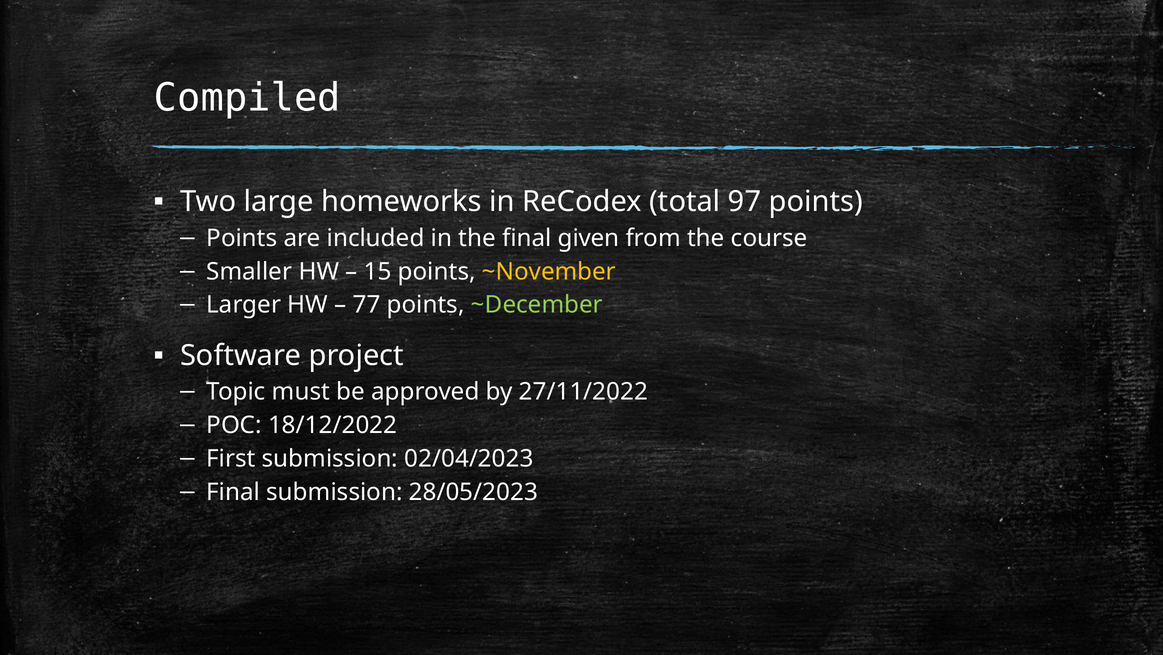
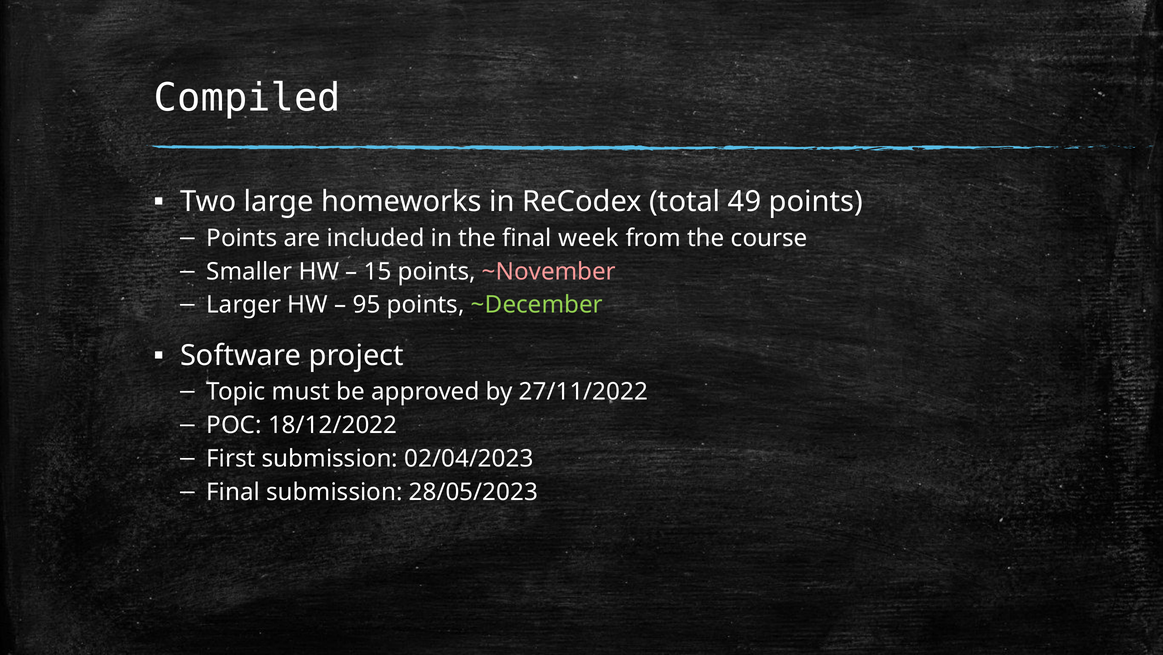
97: 97 -> 49
given: given -> week
~November colour: yellow -> pink
77: 77 -> 95
